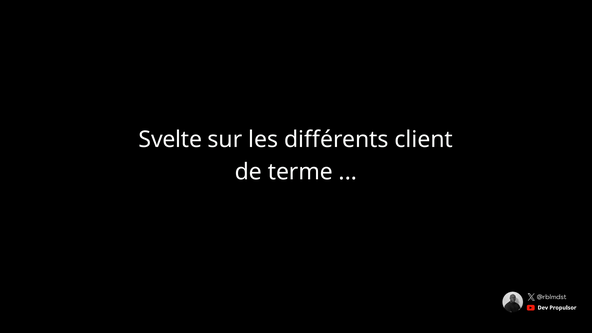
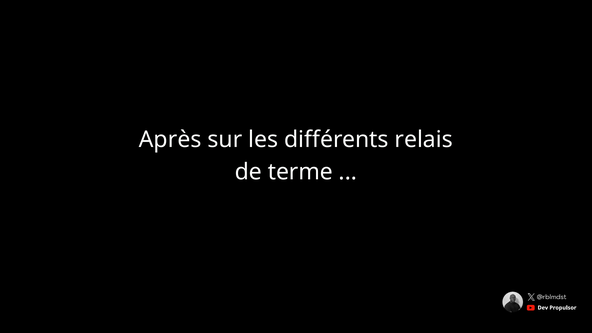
Svelte: Svelte -> Après
client: client -> relais
